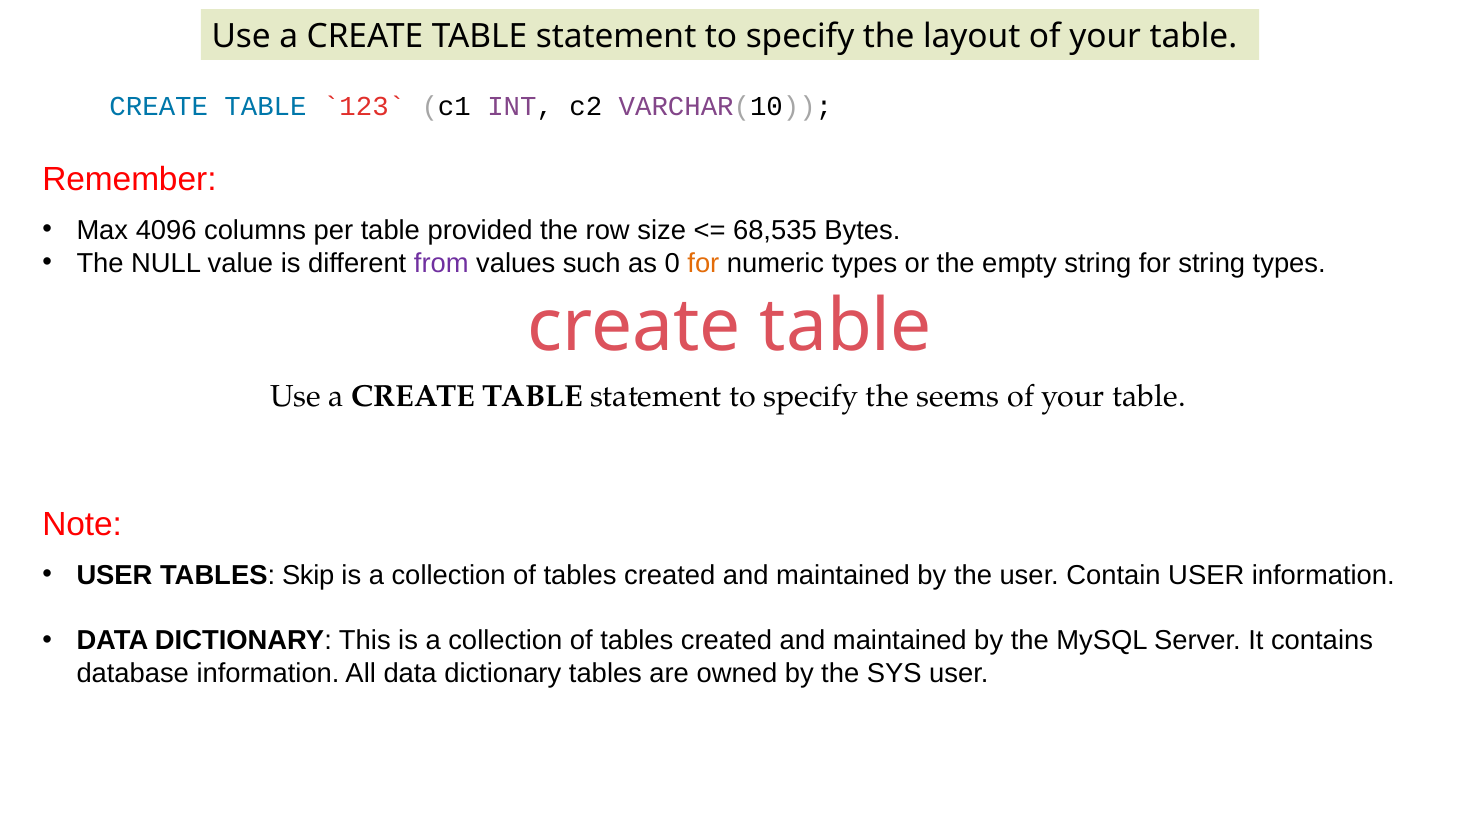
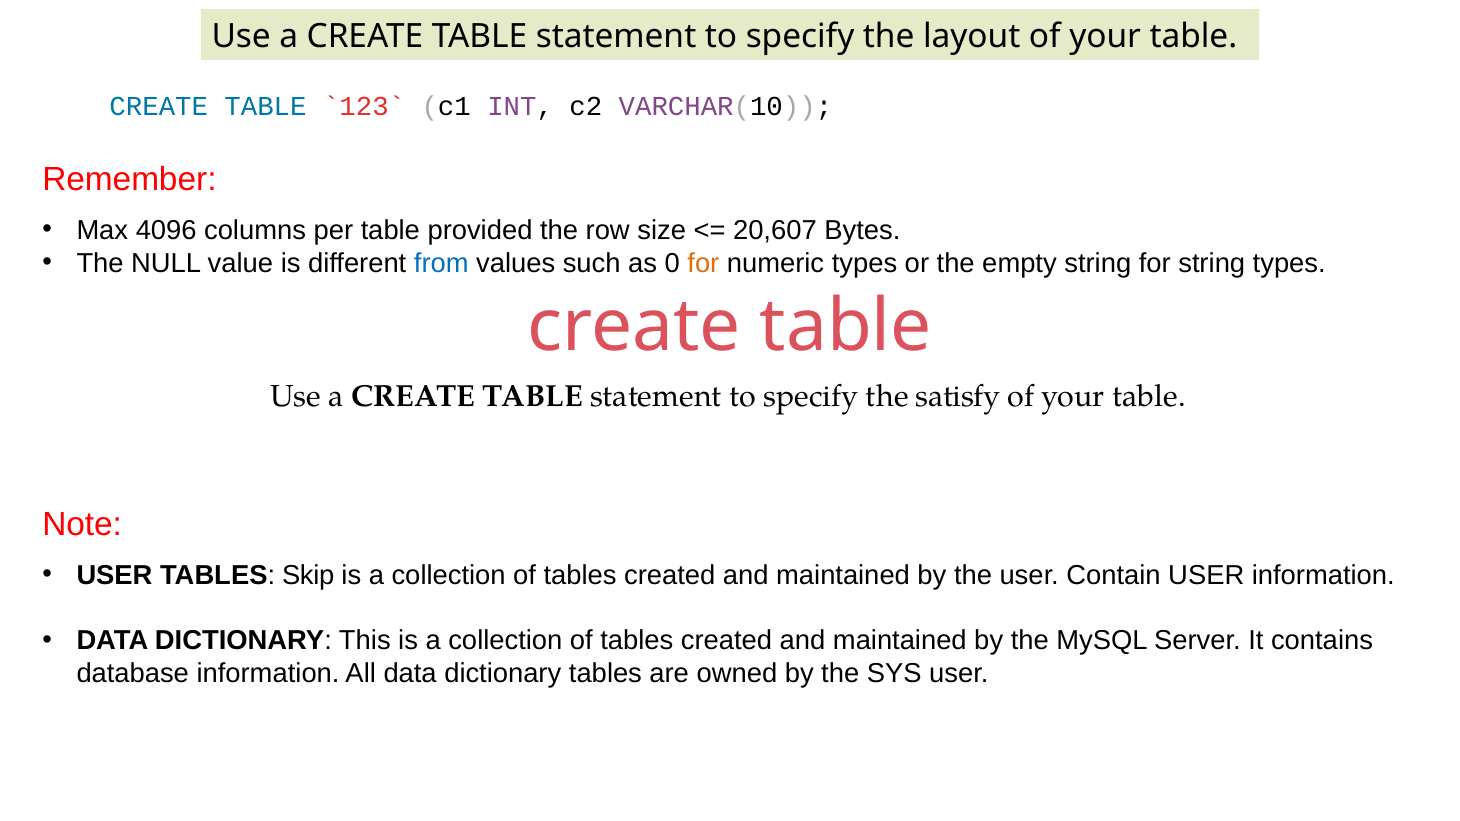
68,535: 68,535 -> 20,607
from colour: purple -> blue
seems: seems -> satisfy
